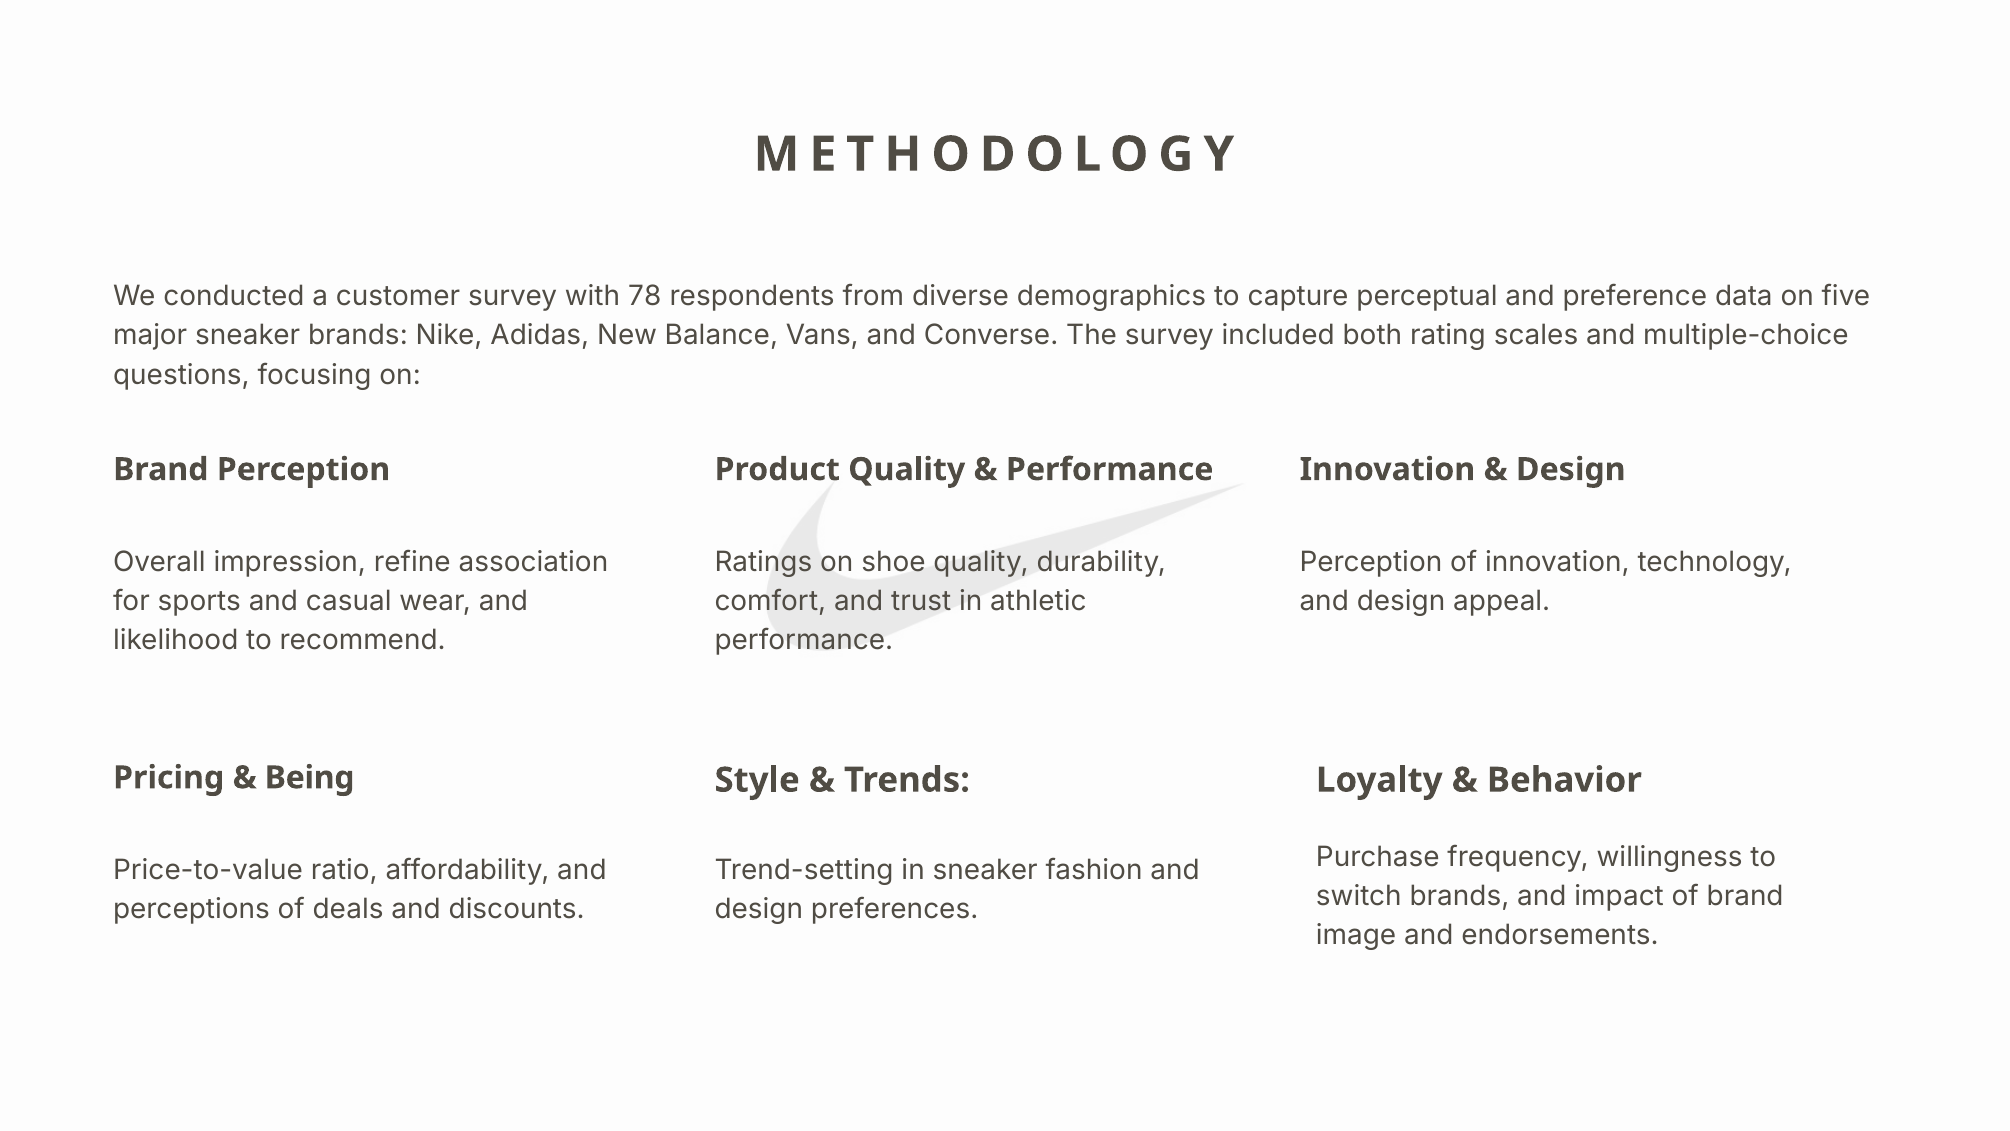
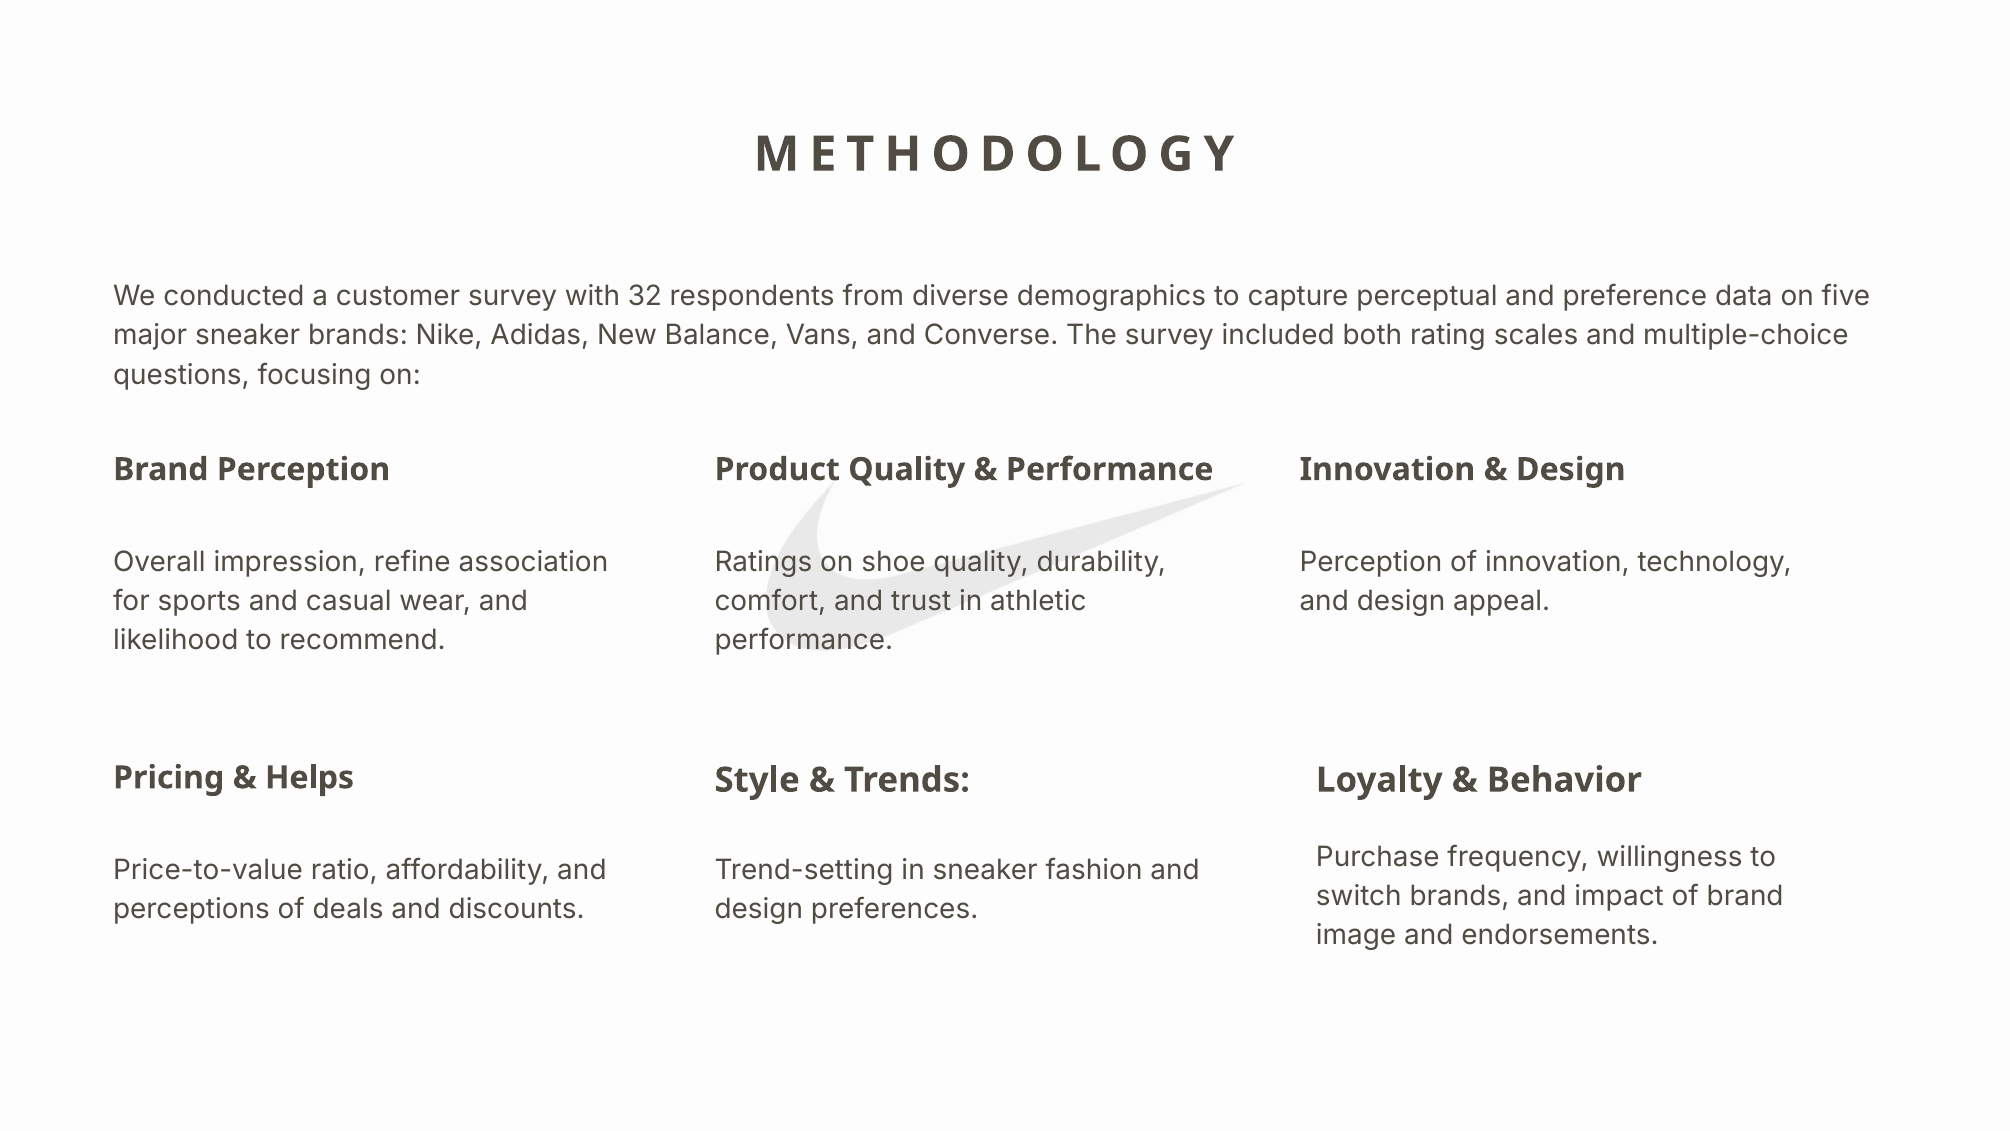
78: 78 -> 32
Being: Being -> Helps
